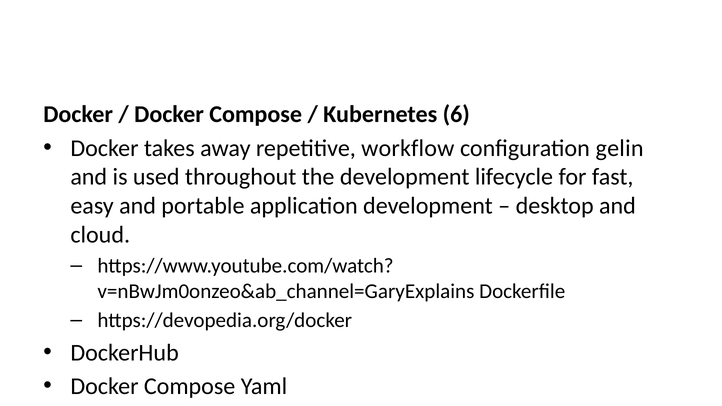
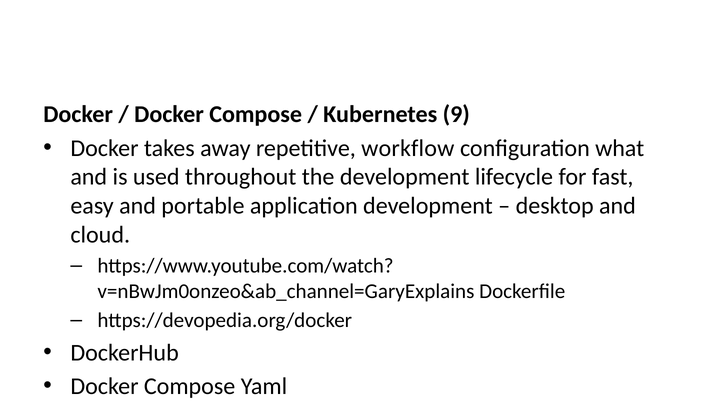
6: 6 -> 9
gelin: gelin -> what
